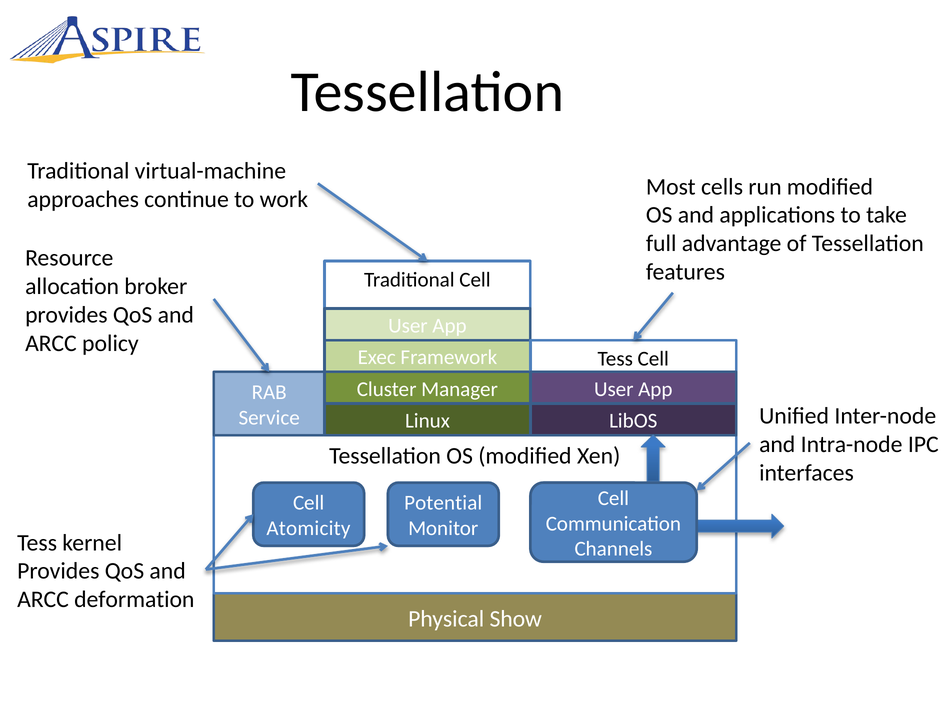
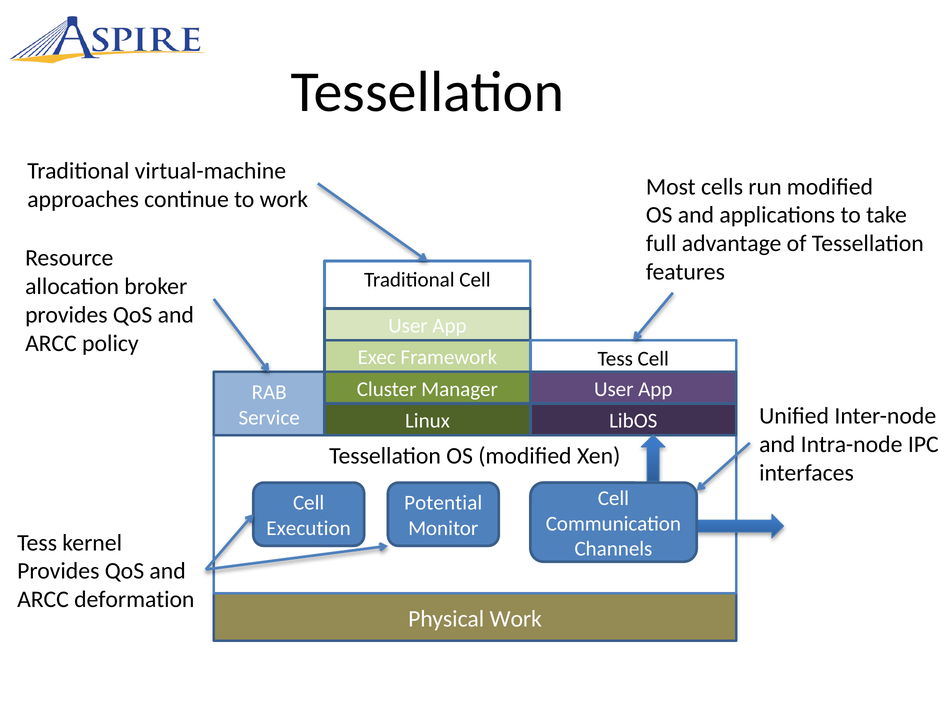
Atomicity: Atomicity -> Execution
Physical Show: Show -> Work
